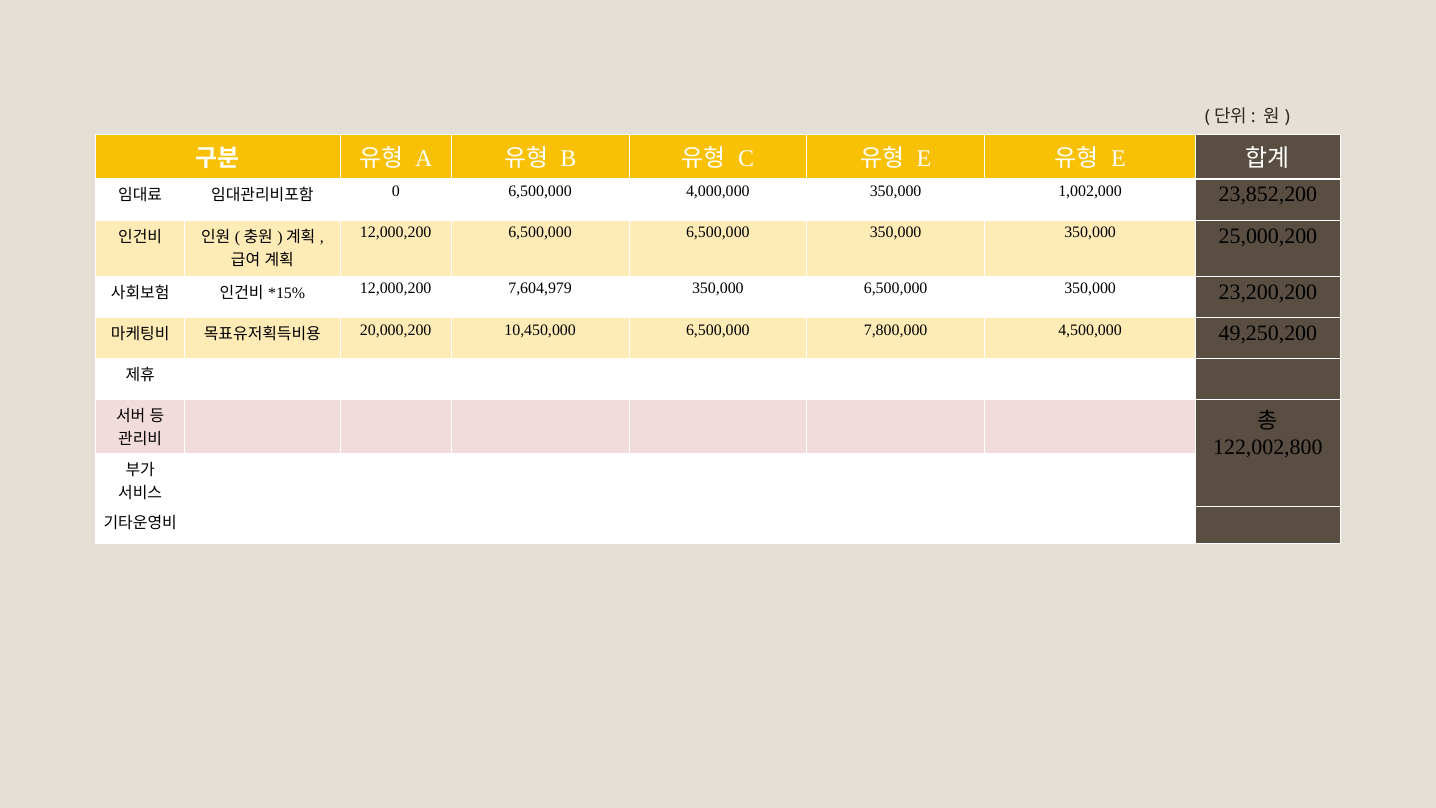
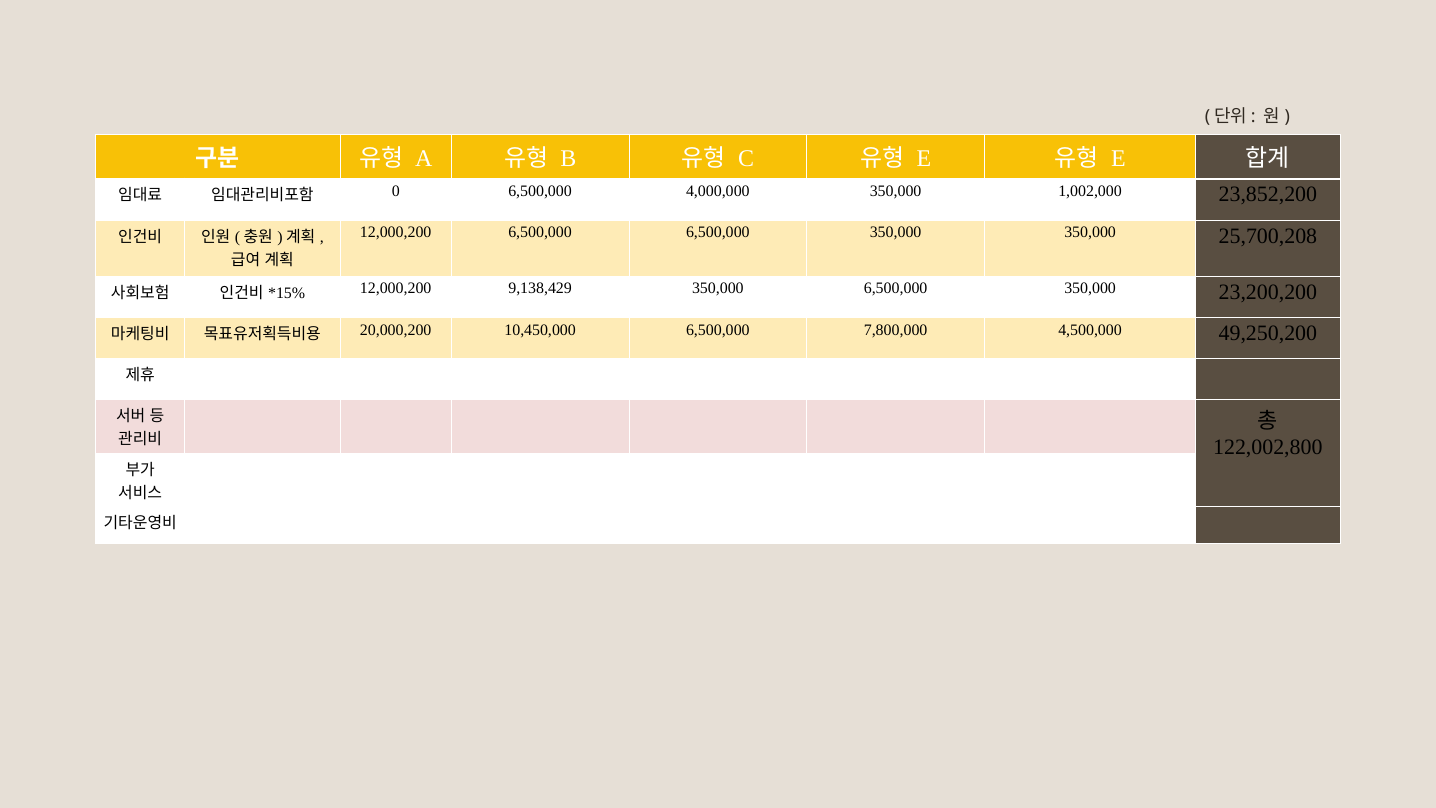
25,000,200: 25,000,200 -> 25,700,208
7,604,979: 7,604,979 -> 9,138,429
